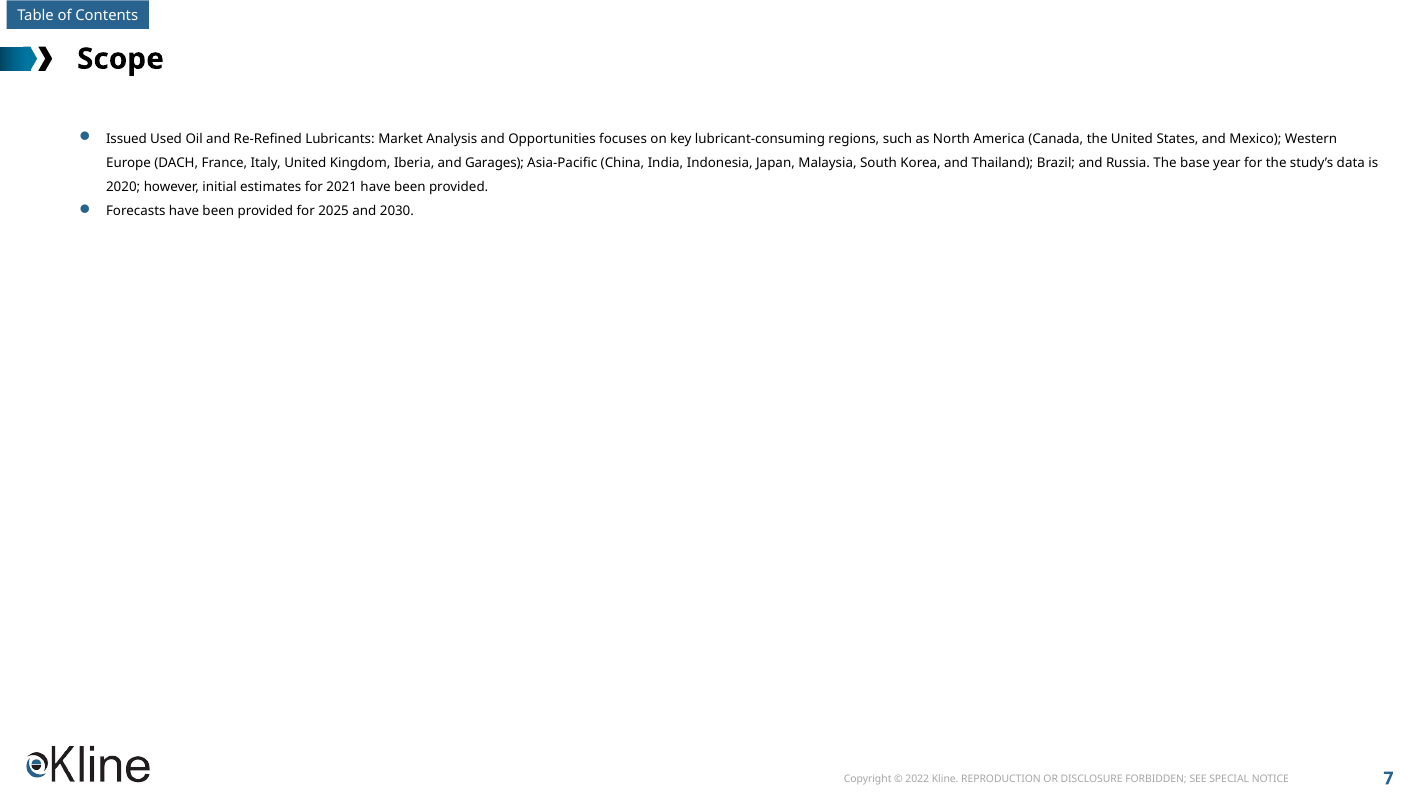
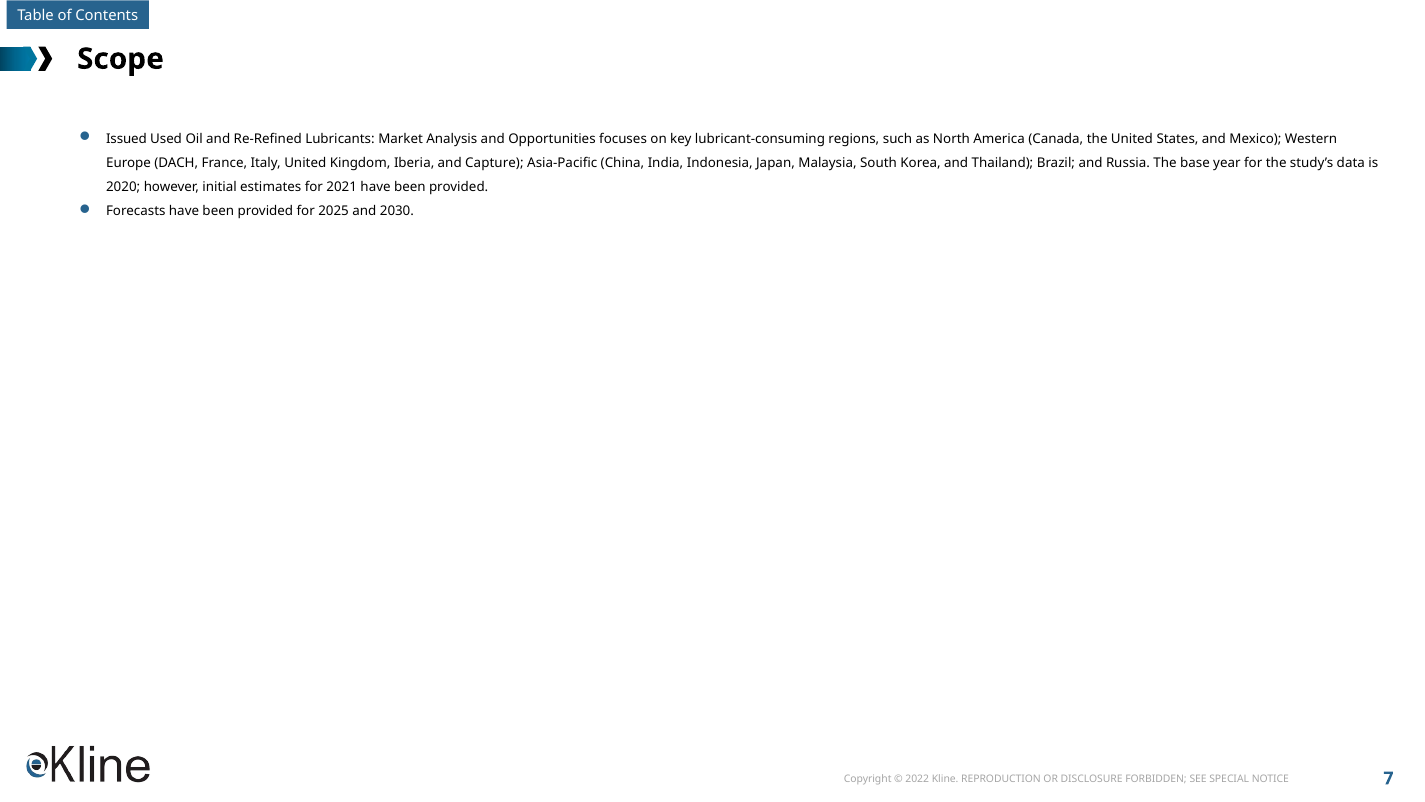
Garages: Garages -> Capture
